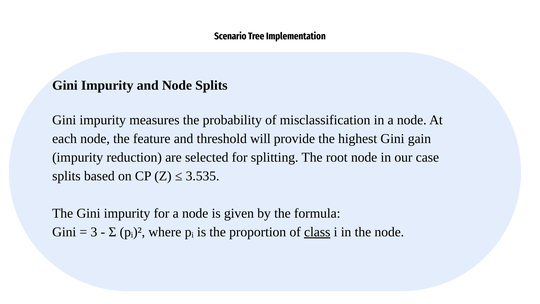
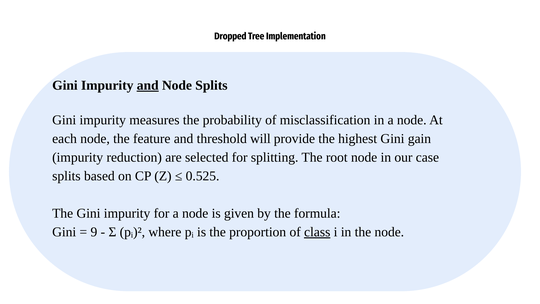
Scenario: Scenario -> Dropped
and at (148, 85) underline: none -> present
3.535: 3.535 -> 0.525
3: 3 -> 9
